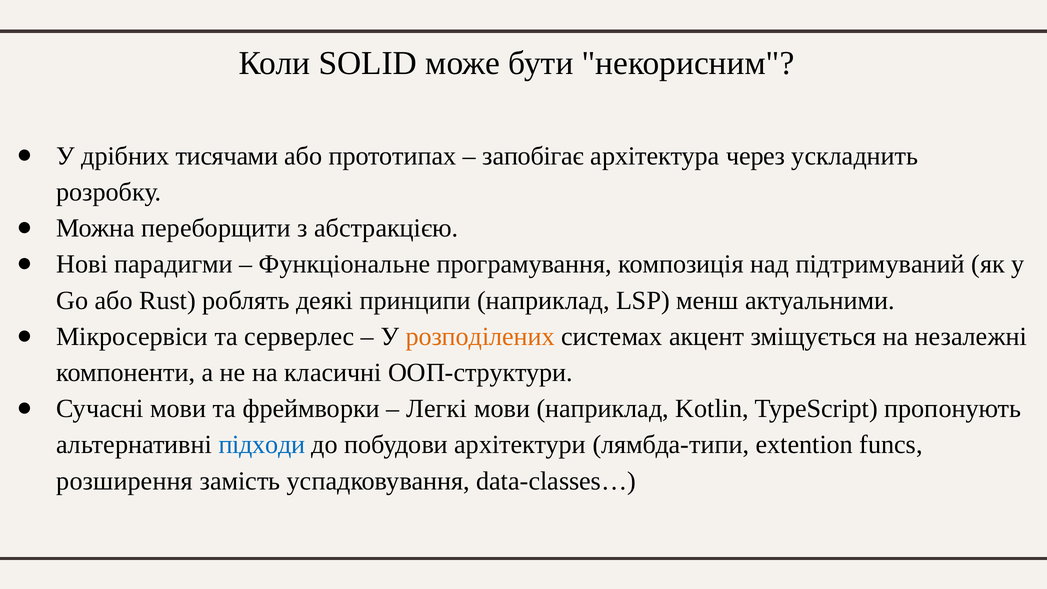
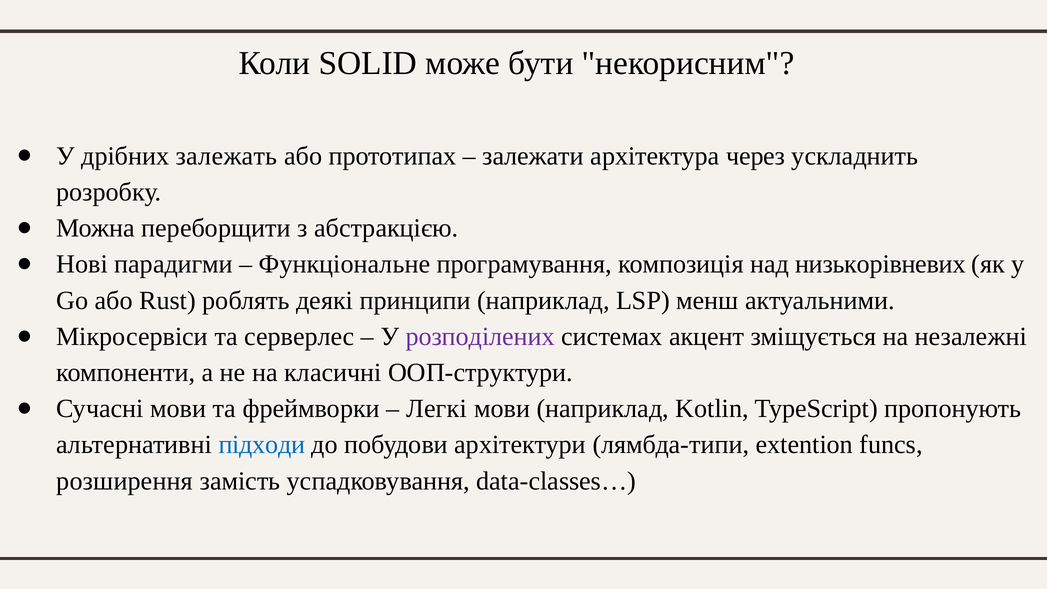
тисячами: тисячами -> залежать
запобігає: запобігає -> залежати
підтримуваний: підтримуваний -> низькорівневих
розподілених colour: orange -> purple
